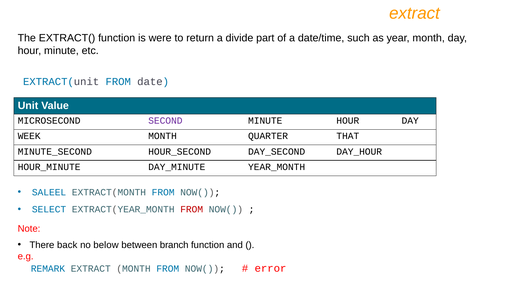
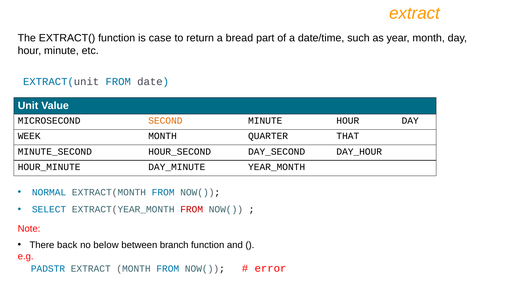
were: were -> case
divide: divide -> bread
SECOND colour: purple -> orange
SALEEL: SALEEL -> NORMAL
REMARK: REMARK -> PADSTR
